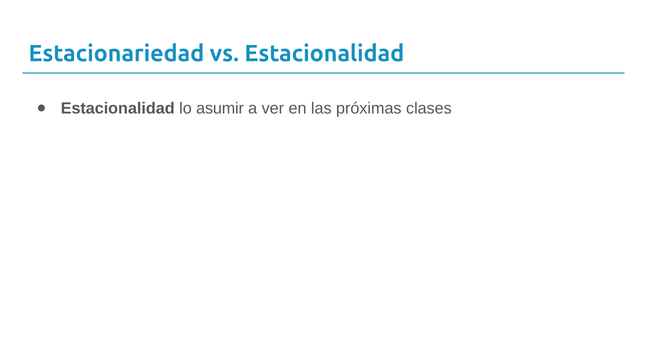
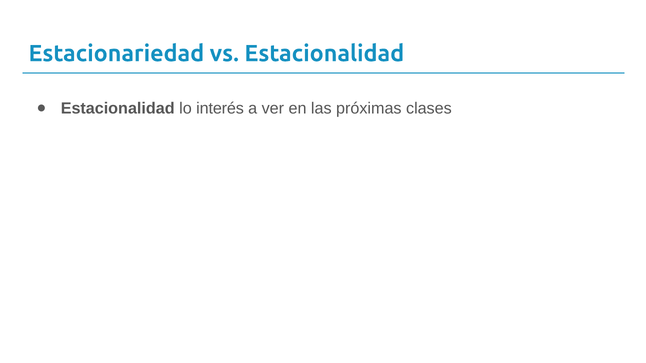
asumir: asumir -> interés
